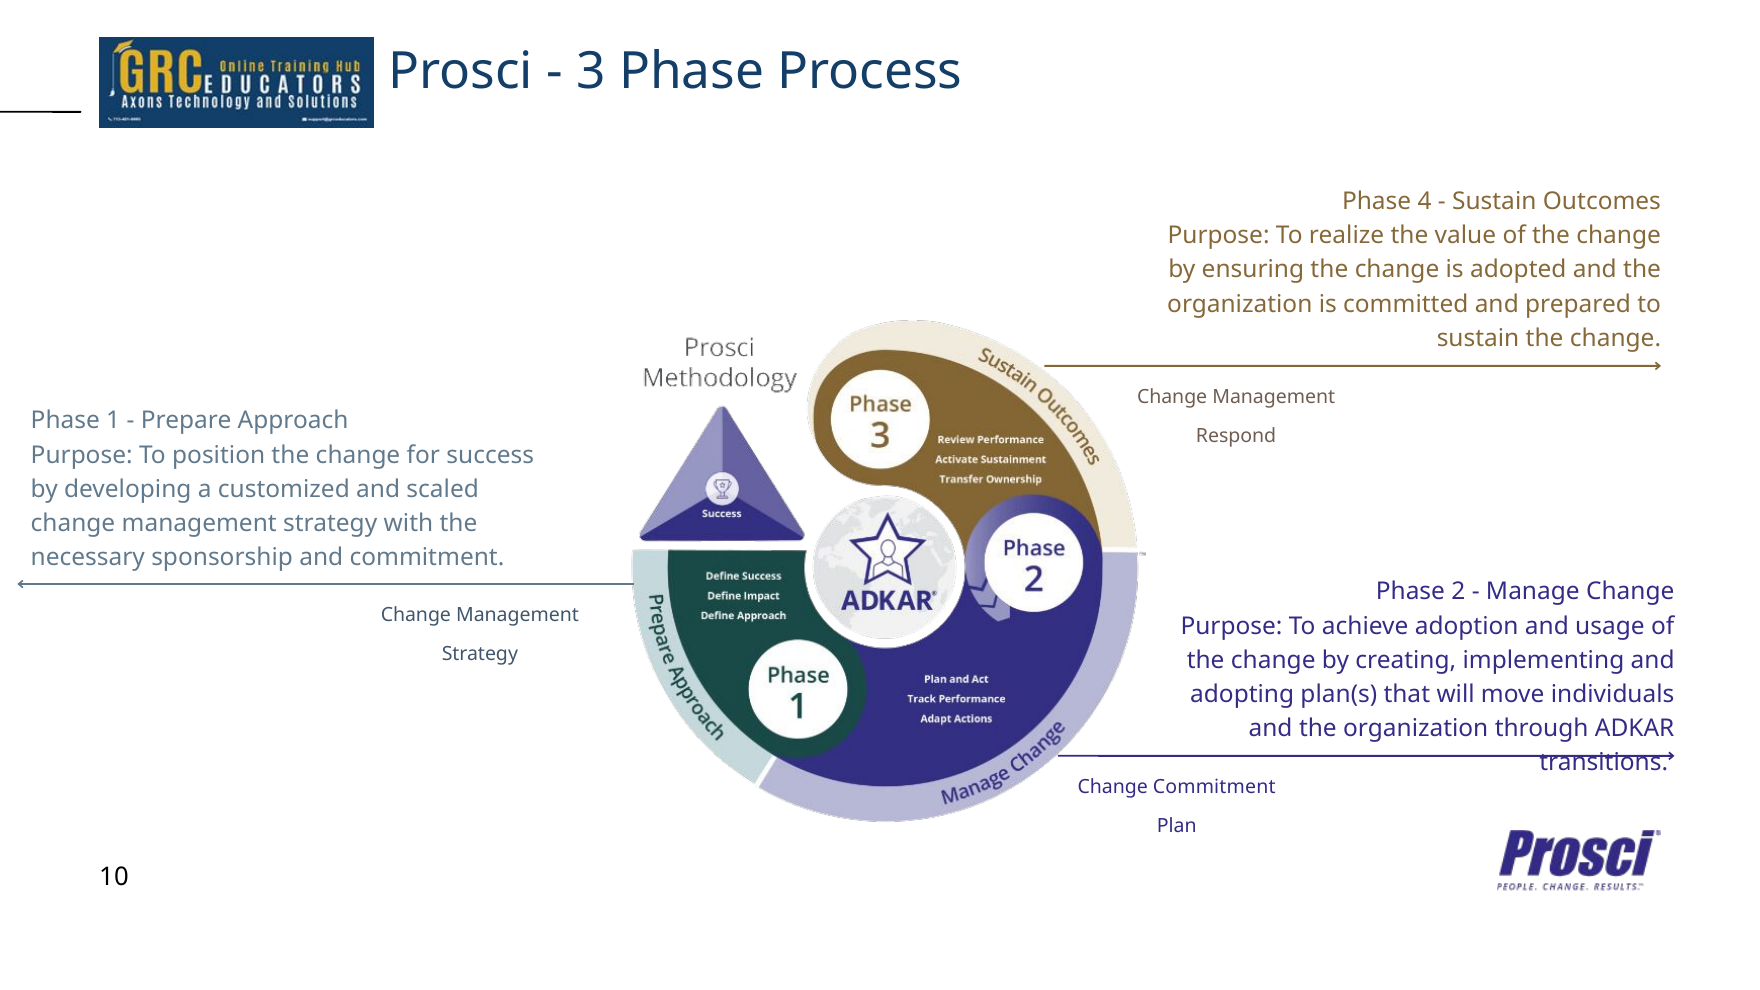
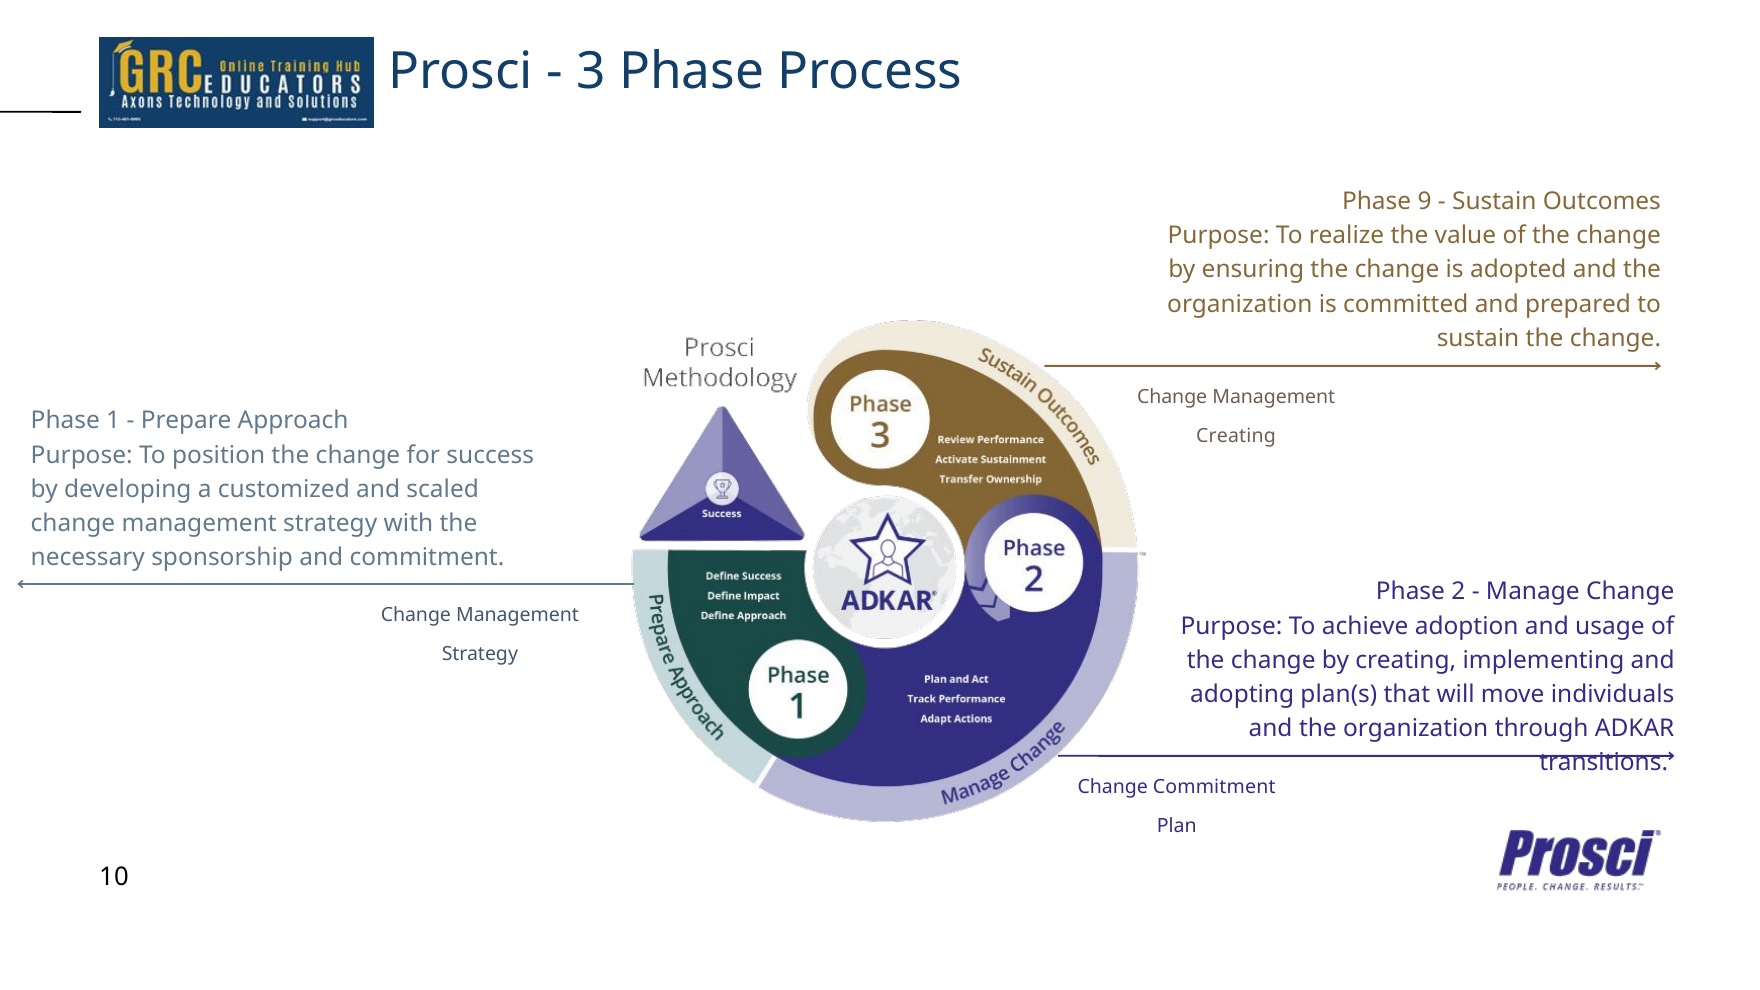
4: 4 -> 9
Respond at (1236, 436): Respond -> Creating
